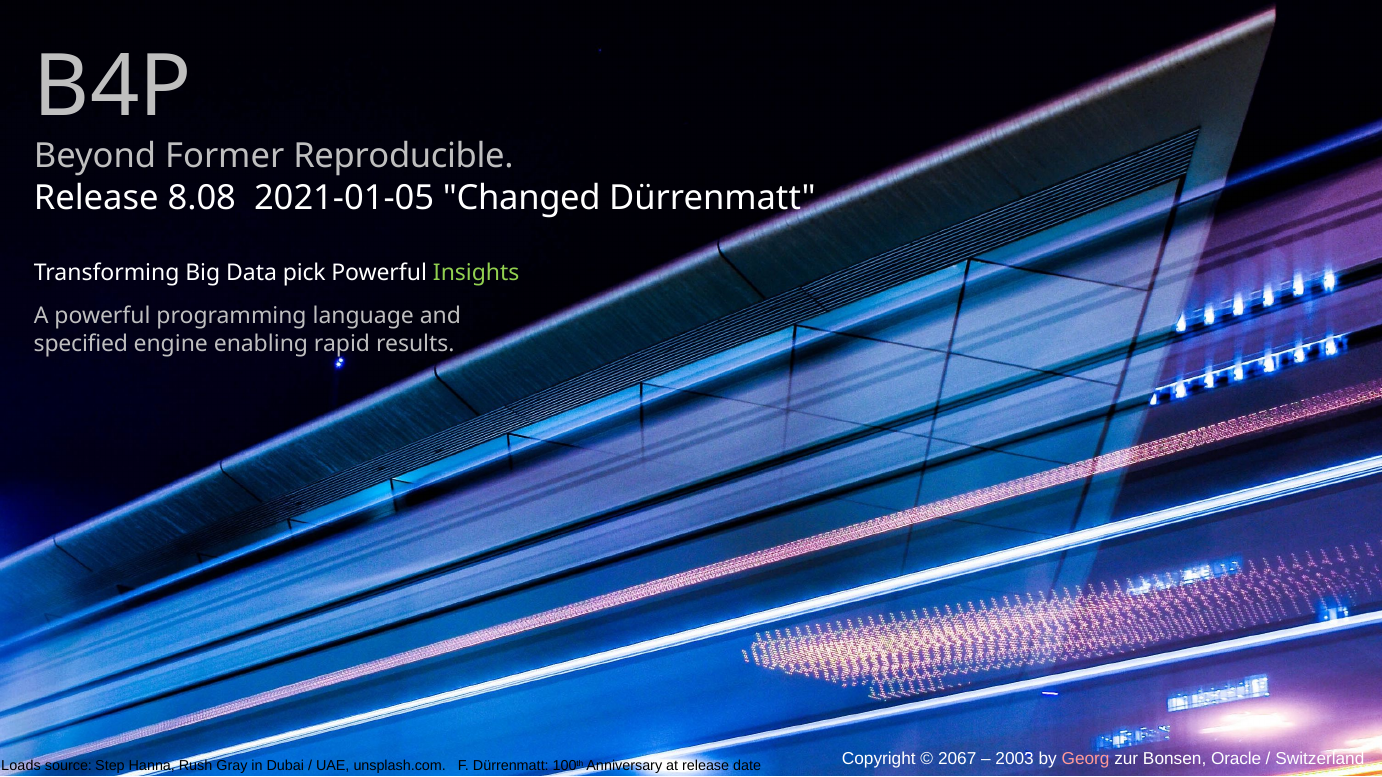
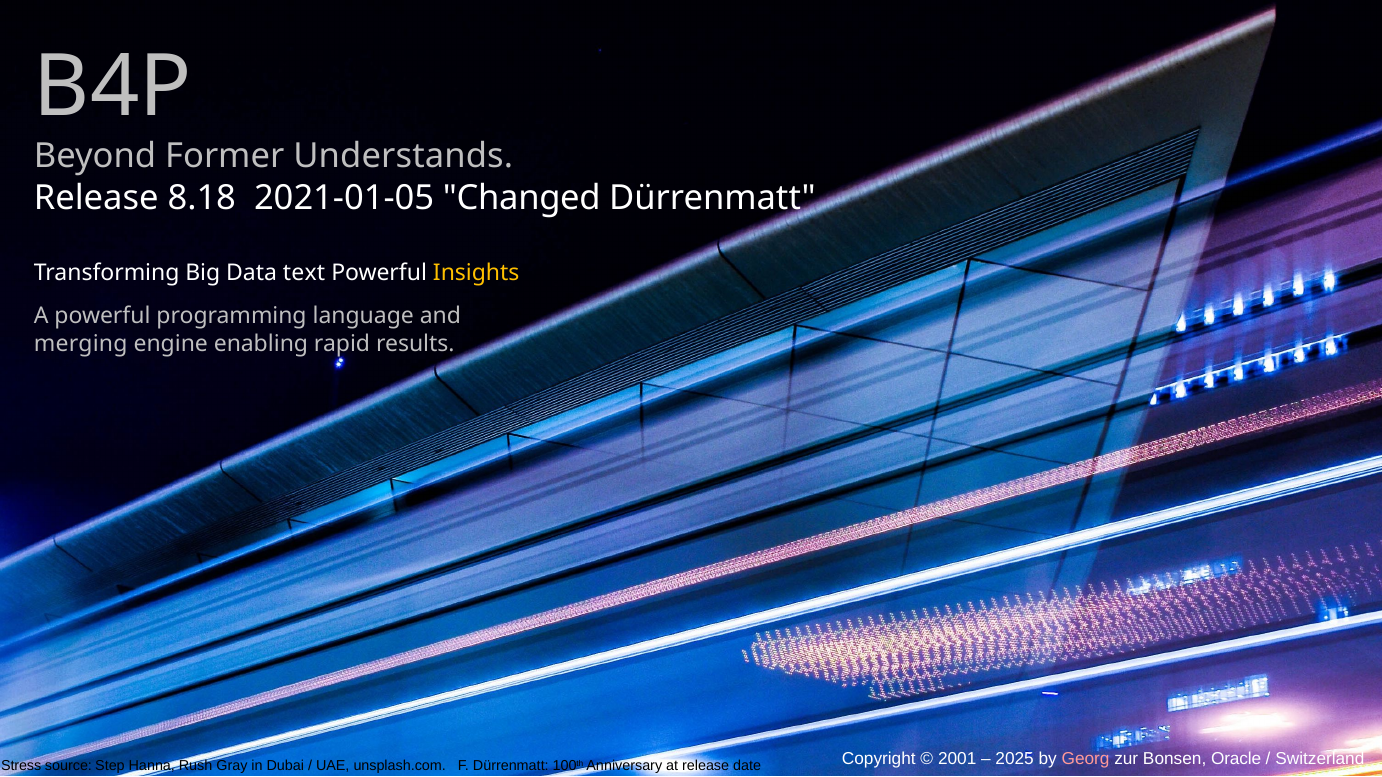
Reproducible: Reproducible -> Understands
8.08: 8.08 -> 8.18
pick: pick -> text
Insights colour: light green -> yellow
specified: specified -> merging
2067: 2067 -> 2001
2003: 2003 -> 2025
Loads: Loads -> Stress
